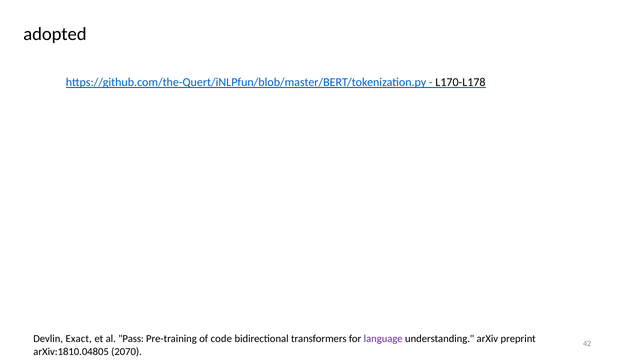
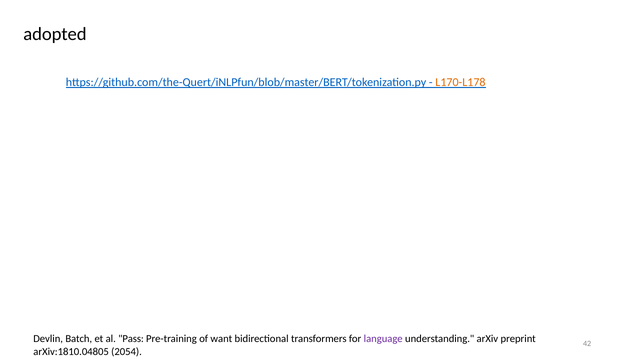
L170-L178 colour: black -> orange
Exact: Exact -> Batch
code: code -> want
2070: 2070 -> 2054
